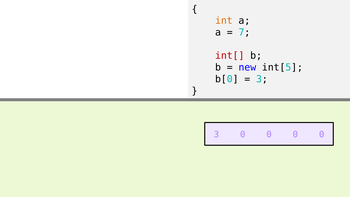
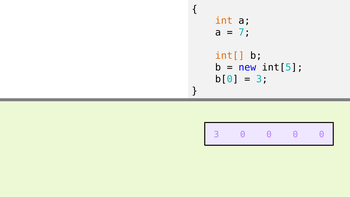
int[ colour: red -> orange
